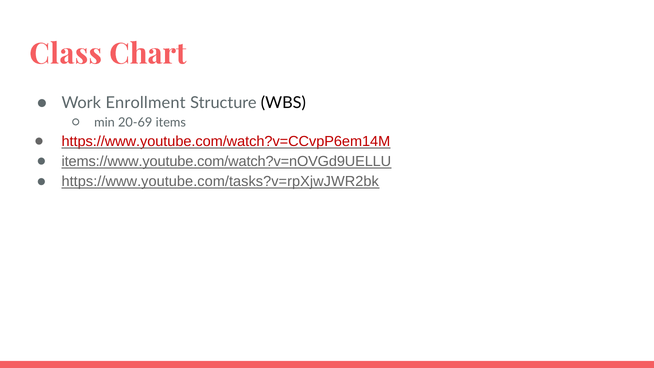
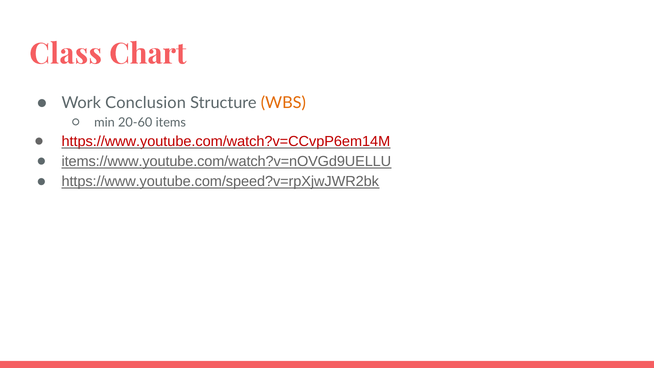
Enrollment: Enrollment -> Conclusion
WBS colour: black -> orange
20-69: 20-69 -> 20-60
https://www.youtube.com/tasks?v=rpXjwJWR2bk: https://www.youtube.com/tasks?v=rpXjwJWR2bk -> https://www.youtube.com/speed?v=rpXjwJWR2bk
